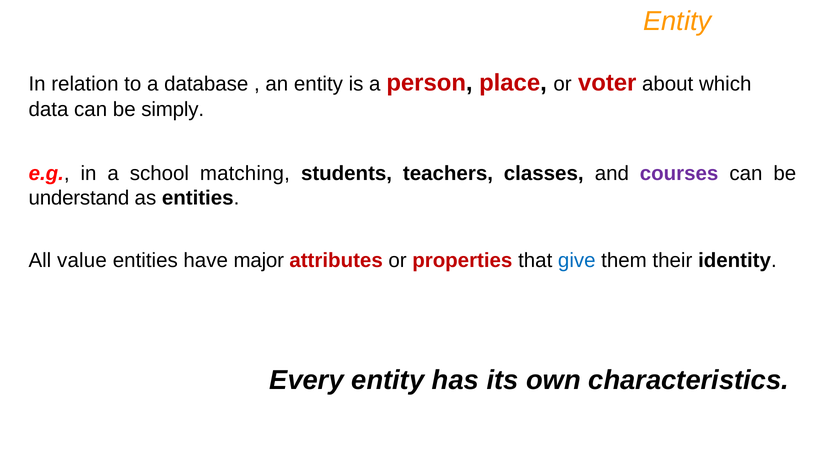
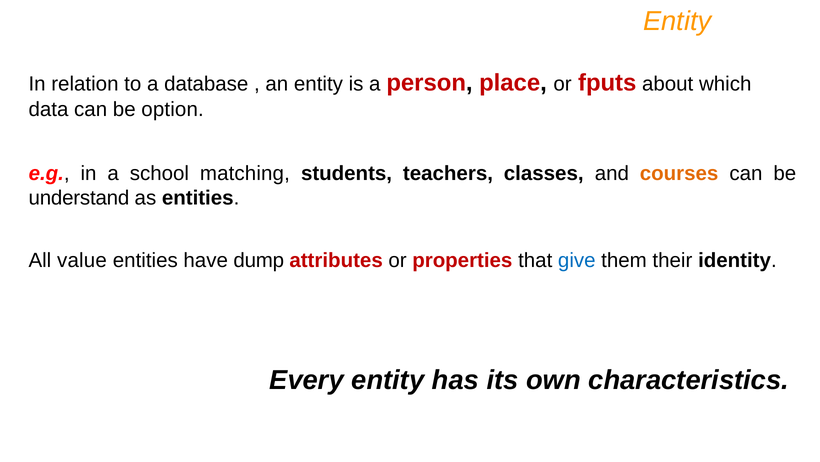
voter: voter -> fputs
simply: simply -> option
courses colour: purple -> orange
major: major -> dump
